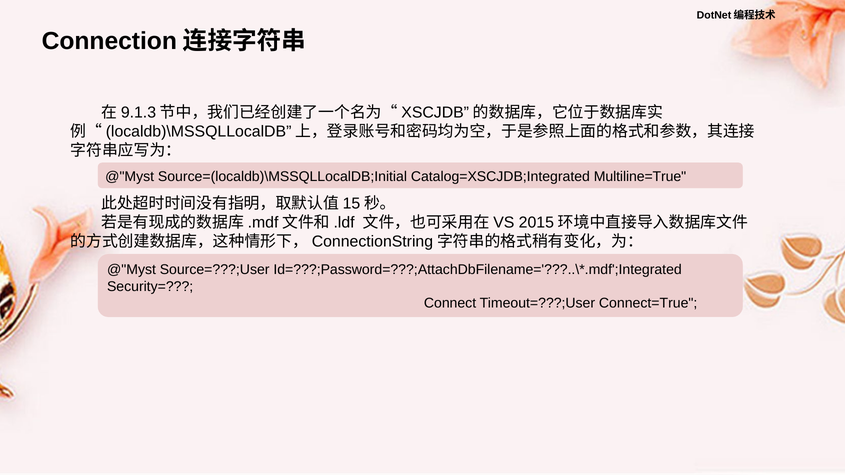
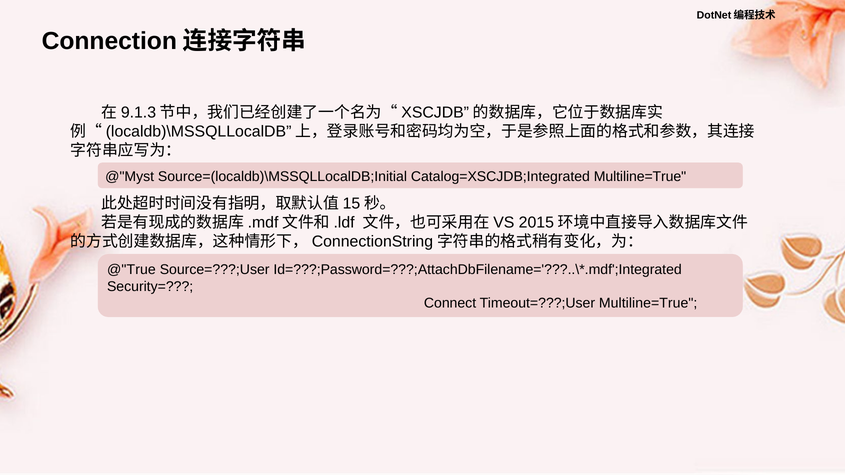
@"Myst at (132, 270): @"Myst -> @"True
Timeout=???;User Connect=True: Connect=True -> Multiline=True
